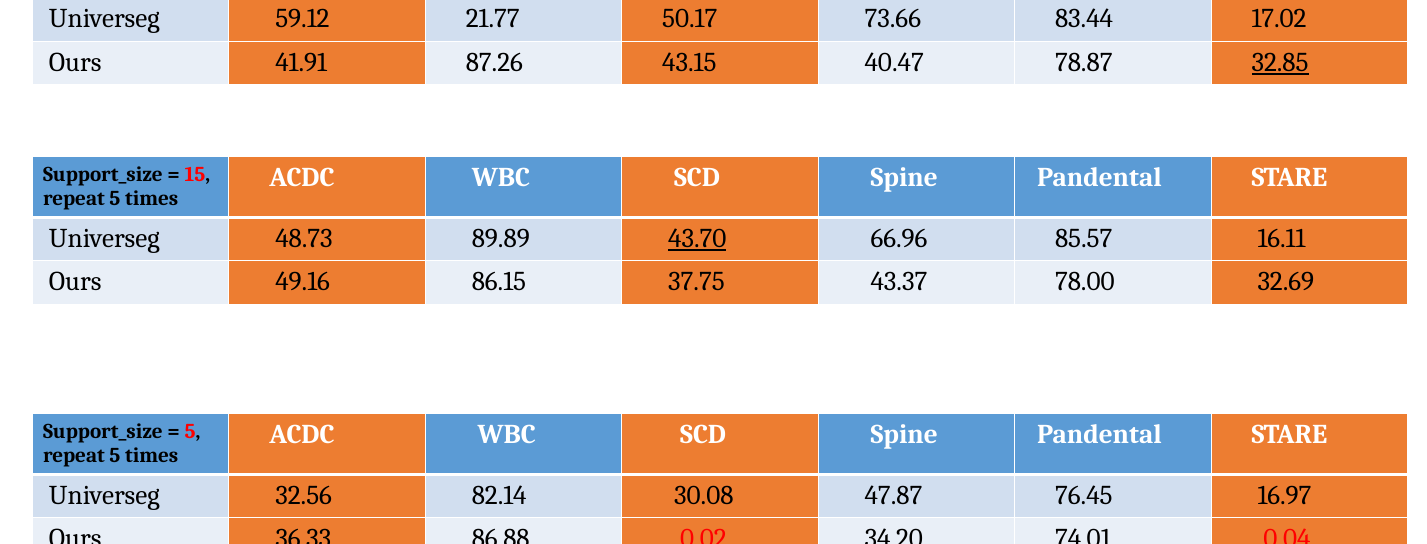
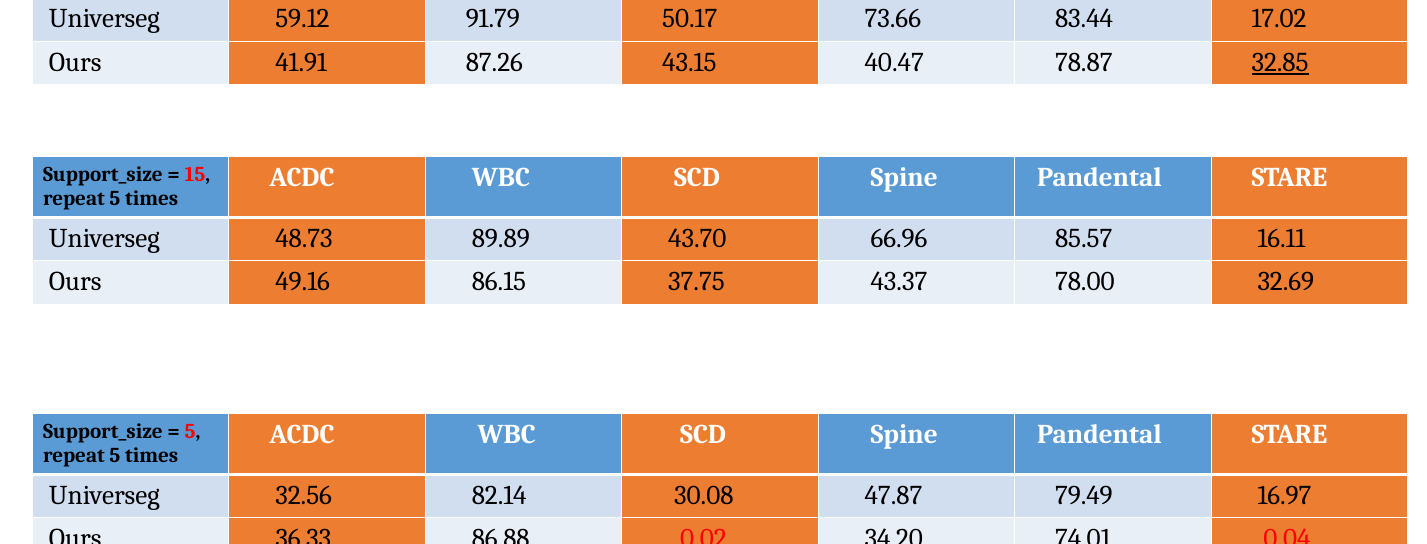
21.77: 21.77 -> 91.79
43.70 underline: present -> none
76.45: 76.45 -> 79.49
